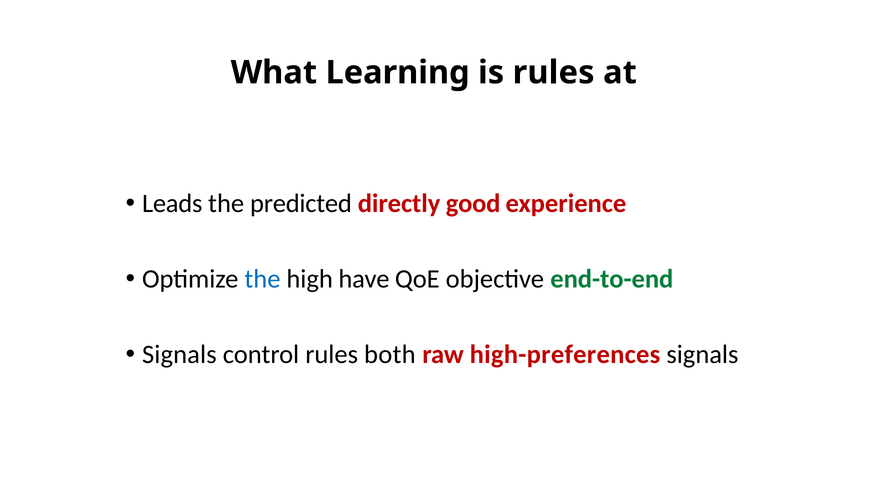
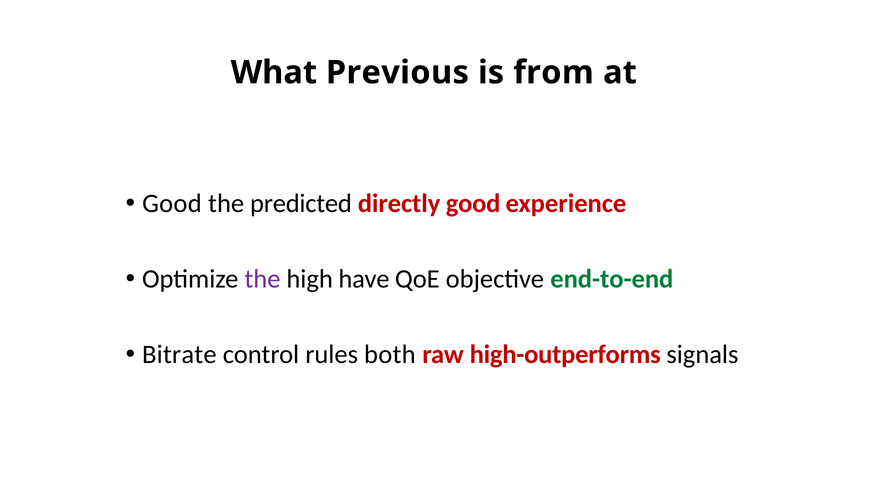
Learning: Learning -> Previous
is rules: rules -> from
Leads at (172, 204): Leads -> Good
the at (262, 279) colour: blue -> purple
Signals at (179, 355): Signals -> Bitrate
high-preferences: high-preferences -> high-outperforms
